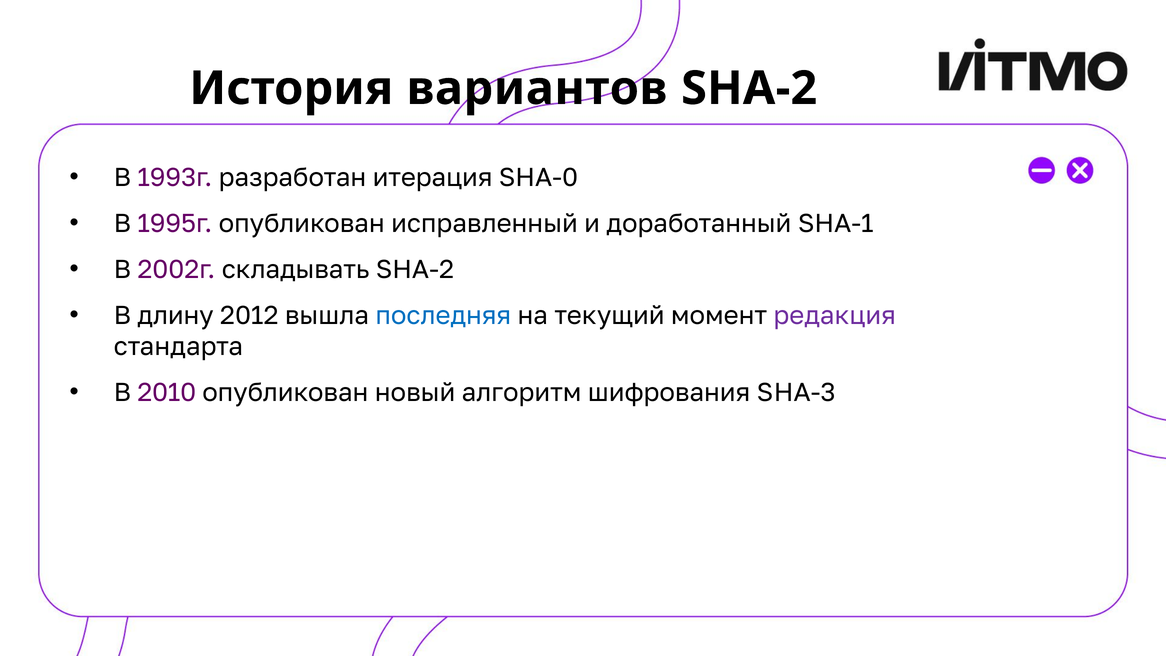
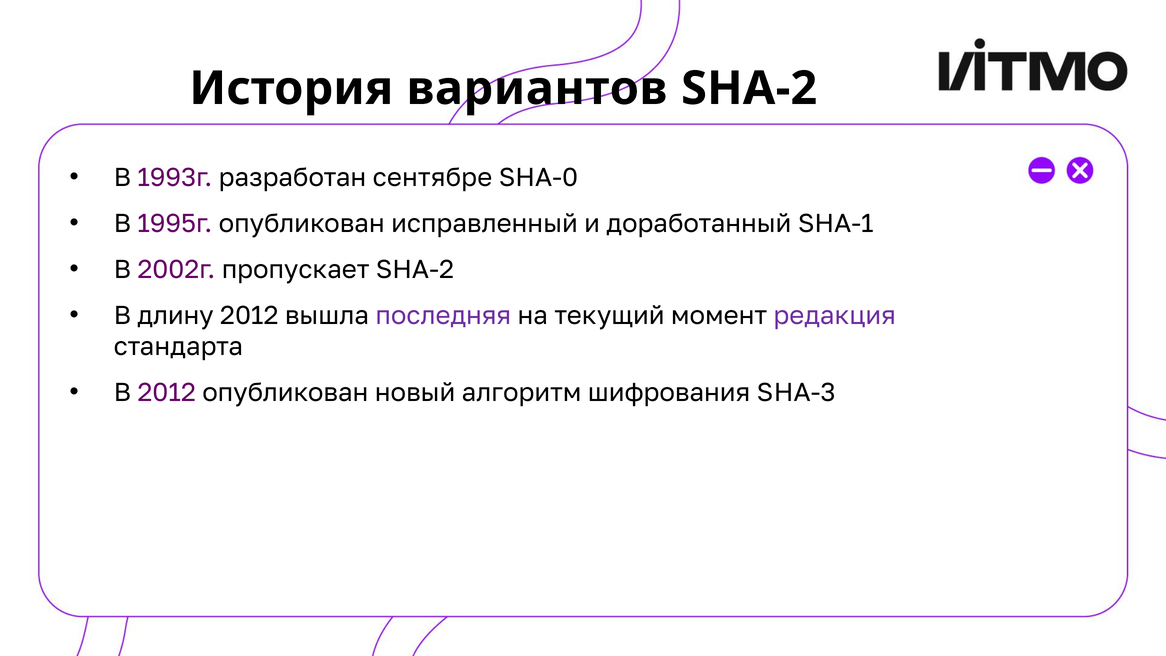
итерация: итерация -> сентябре
складывать: складывать -> пропускает
последняя colour: blue -> purple
В 2010: 2010 -> 2012
